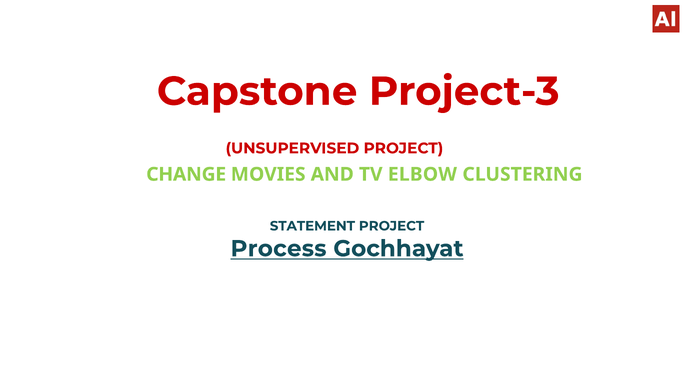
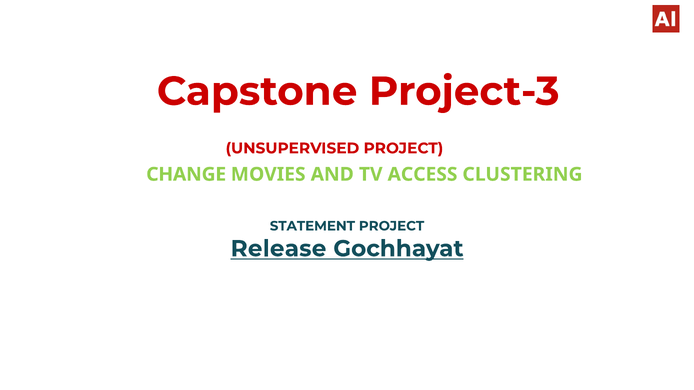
ELBOW: ELBOW -> ACCESS
Process: Process -> Release
